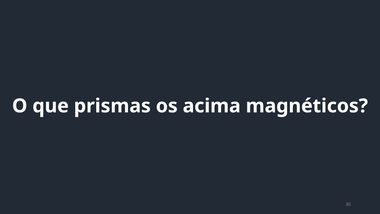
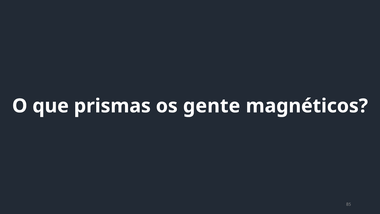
acima: acima -> gente
